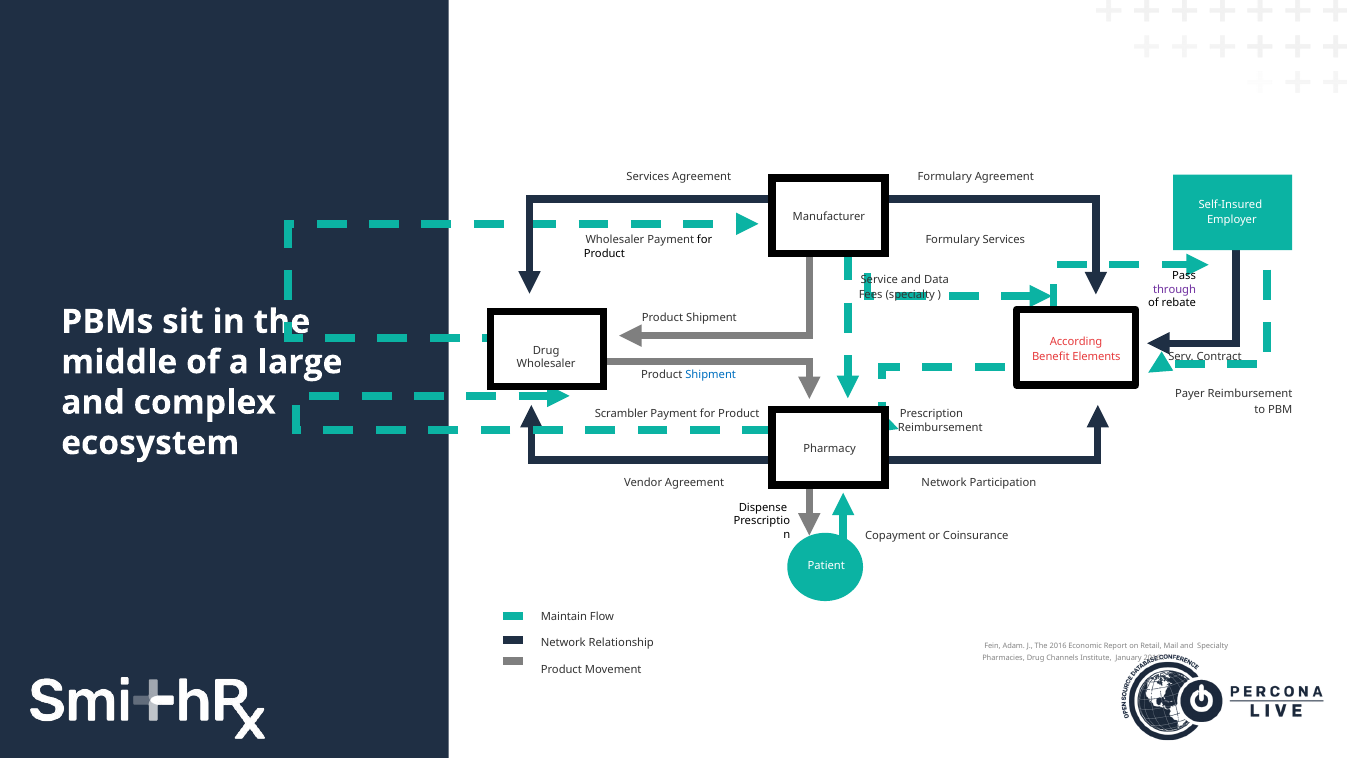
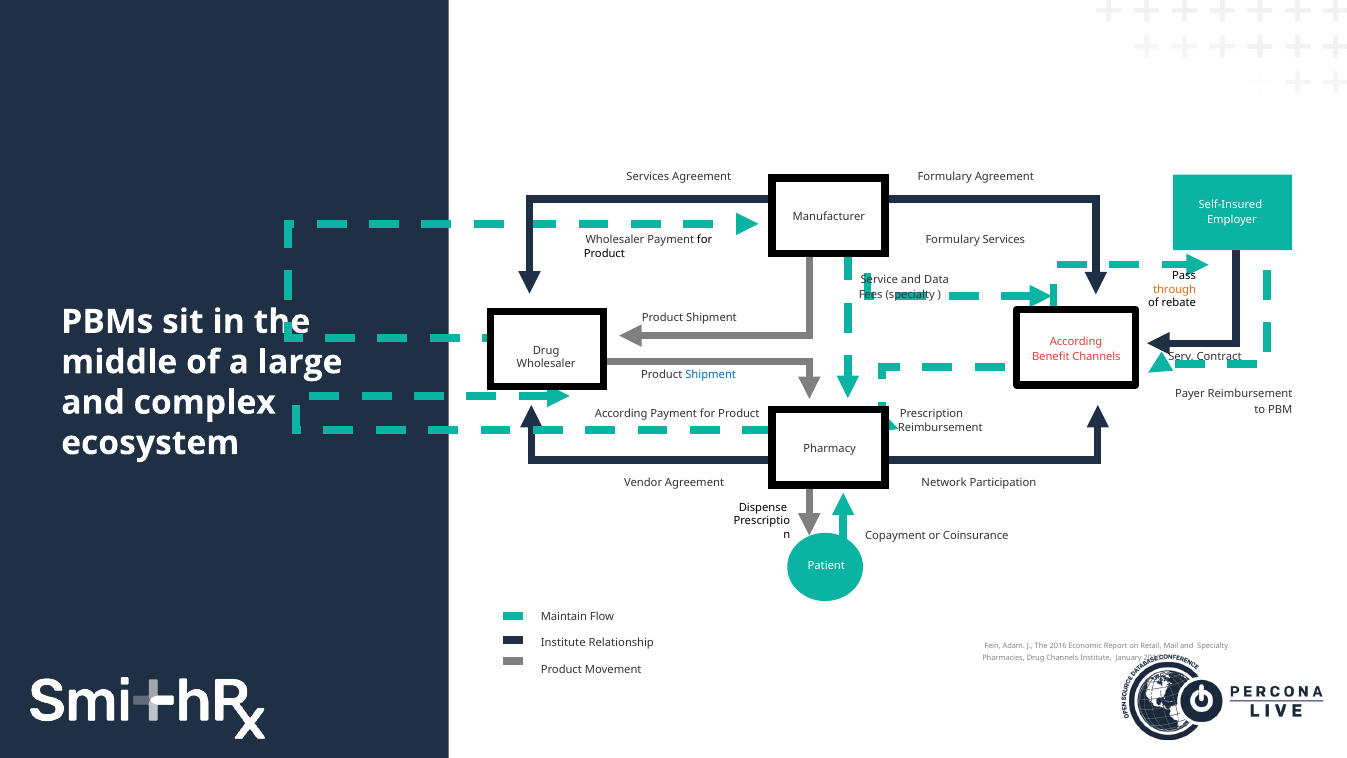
through colour: purple -> orange
Benefit Elements: Elements -> Channels
Scrambler at (621, 414): Scrambler -> According
Network at (563, 643): Network -> Institute
